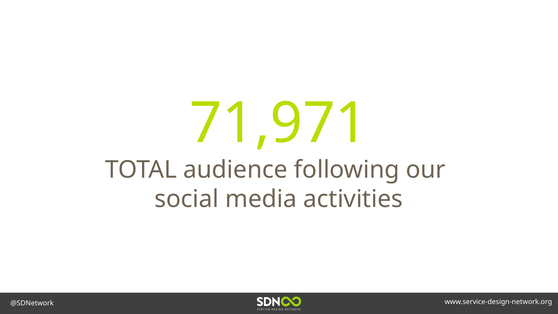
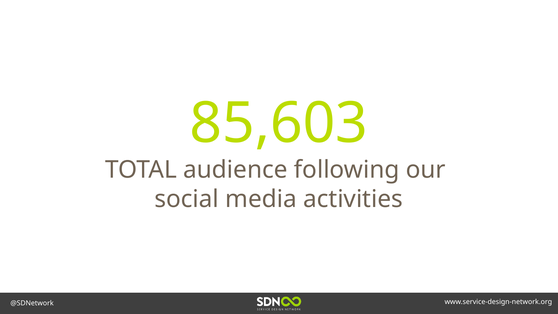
71,971: 71,971 -> 85,603
